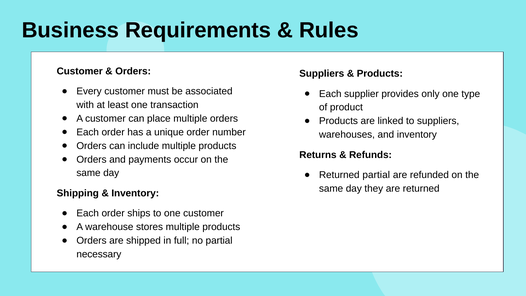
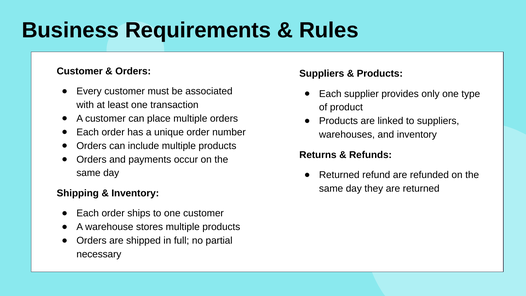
Returned partial: partial -> refund
